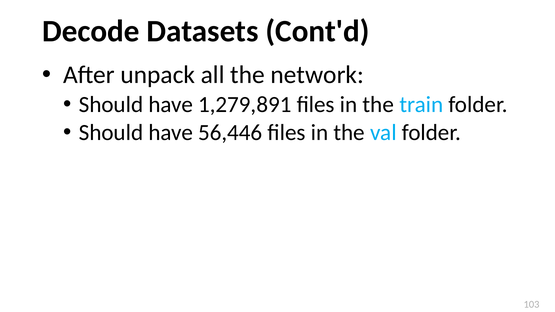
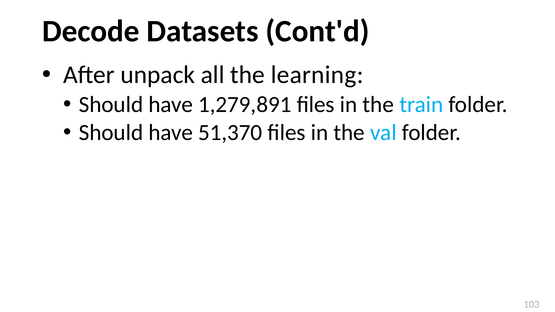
network: network -> learning
56,446: 56,446 -> 51,370
